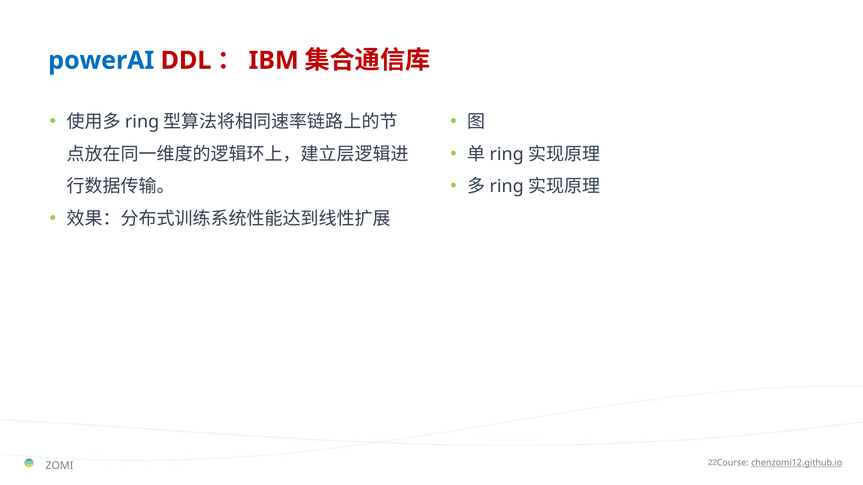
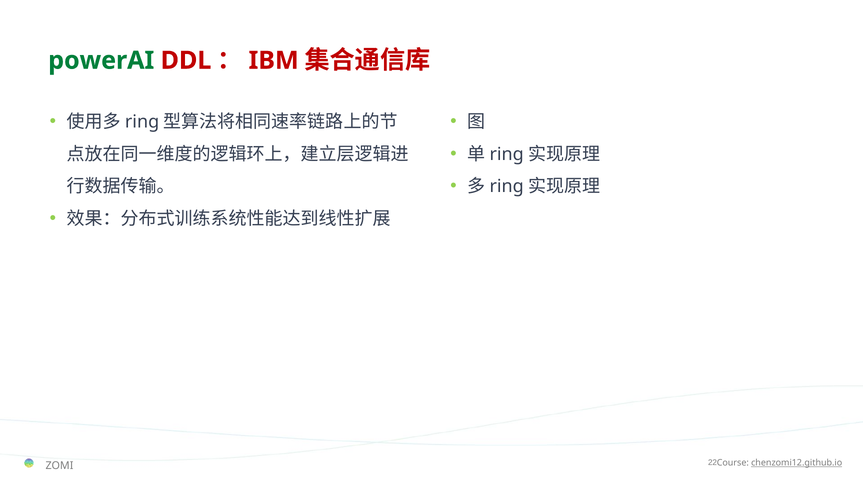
powerAI colour: blue -> green
